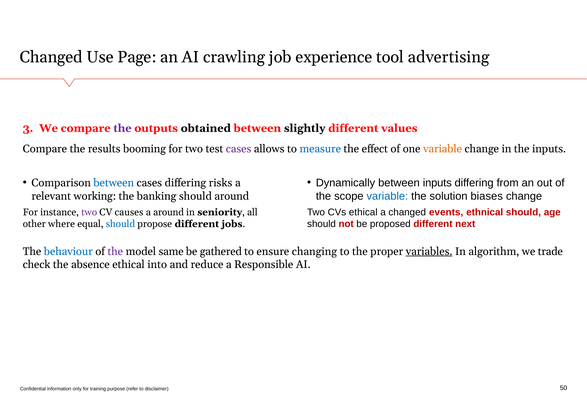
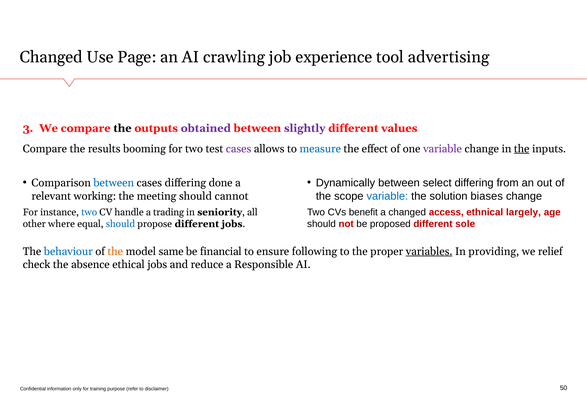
the at (122, 128) colour: purple -> black
obtained colour: black -> purple
slightly colour: black -> purple
variable at (443, 149) colour: orange -> purple
the at (522, 149) underline: none -> present
risks: risks -> done
between inputs: inputs -> select
banking: banking -> meeting
should around: around -> cannot
CVs ethical: ethical -> benefit
events: events -> access
ethnical should: should -> largely
two at (89, 212) colour: purple -> blue
causes: causes -> handle
a around: around -> trading
next: next -> sole
the at (115, 251) colour: purple -> orange
gathered: gathered -> financial
changing: changing -> following
algorithm: algorithm -> providing
trade: trade -> relief
ethical into: into -> jobs
